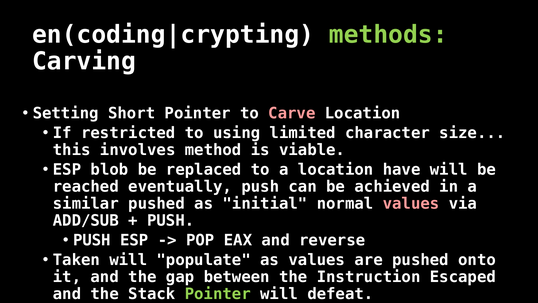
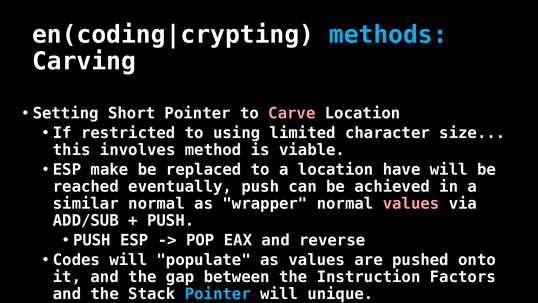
methods colour: light green -> light blue
blob: blob -> make
similar pushed: pushed -> normal
initial: initial -> wrapper
Taken: Taken -> Codes
Escaped: Escaped -> Factors
Pointer at (218, 294) colour: light green -> light blue
defeat: defeat -> unique
